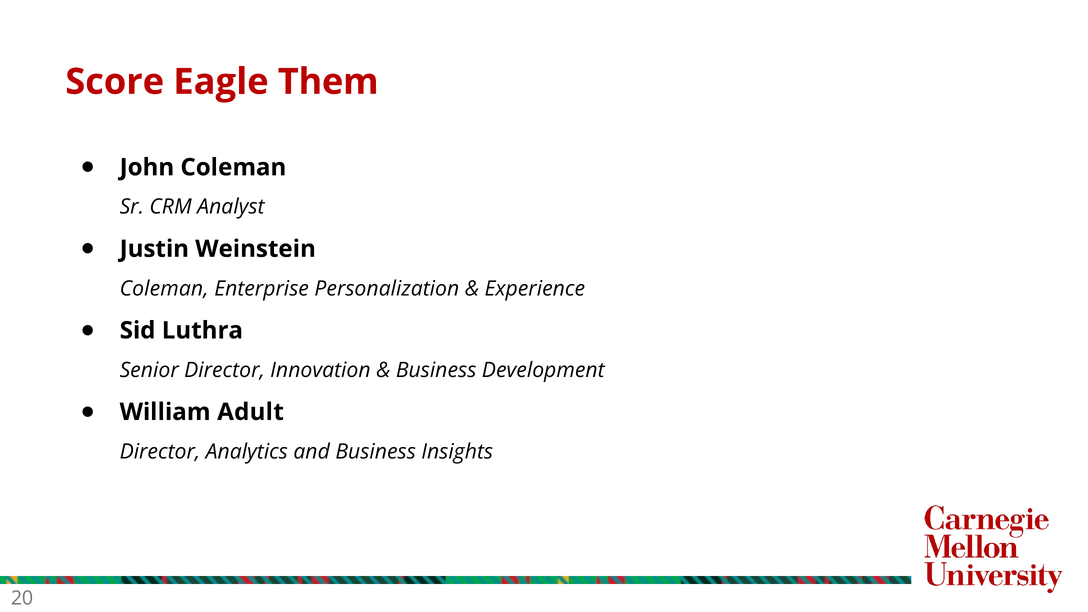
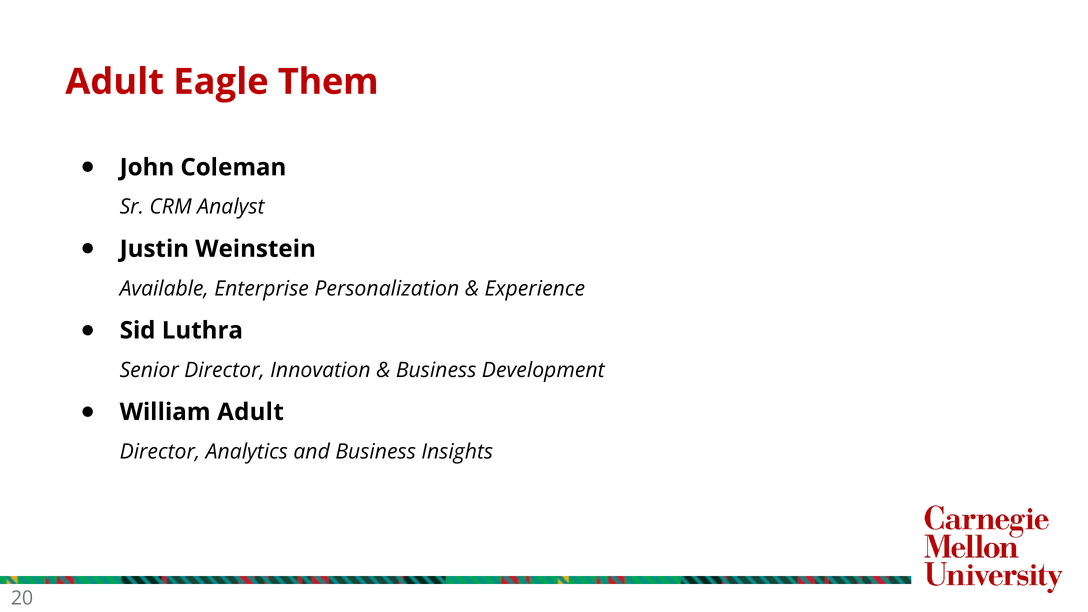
Score at (115, 82): Score -> Adult
Coleman at (164, 289): Coleman -> Available
